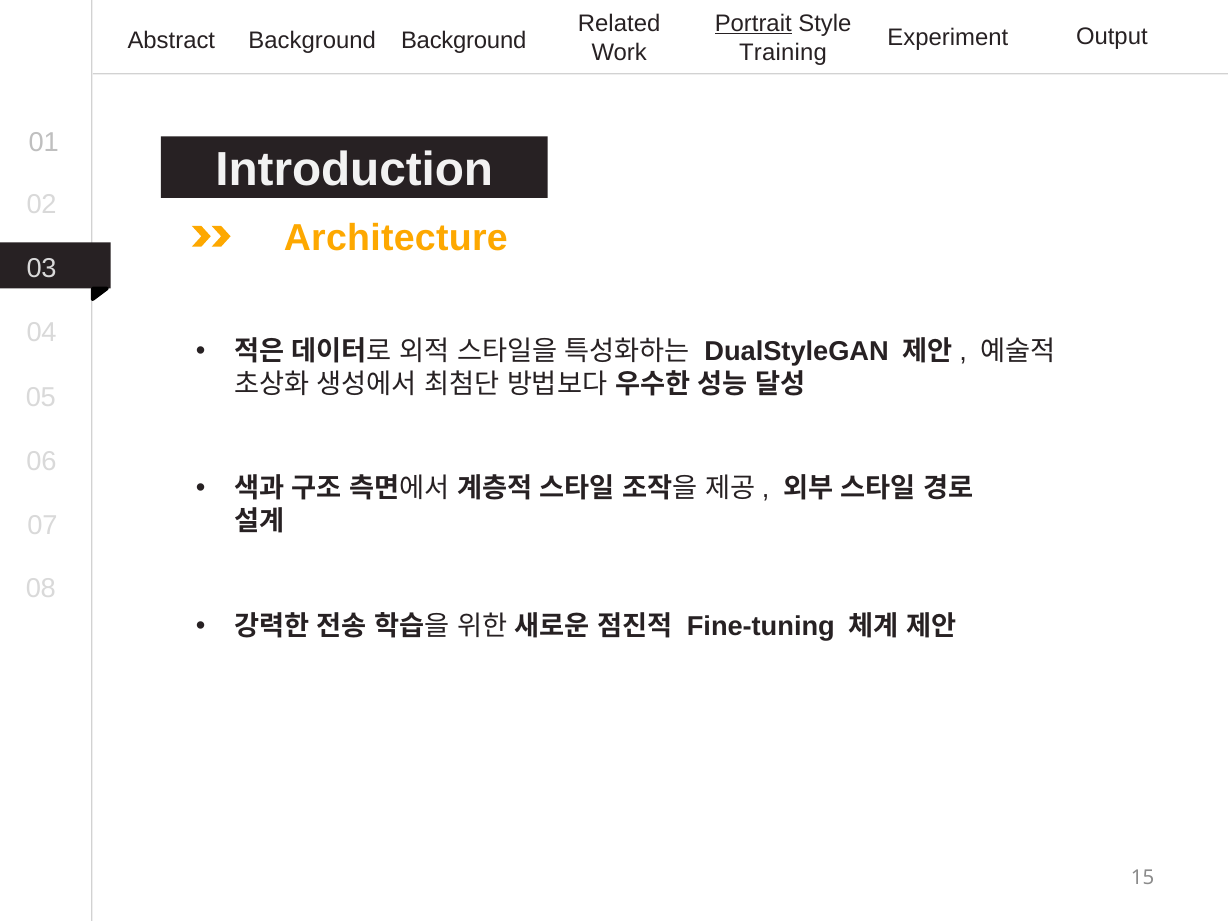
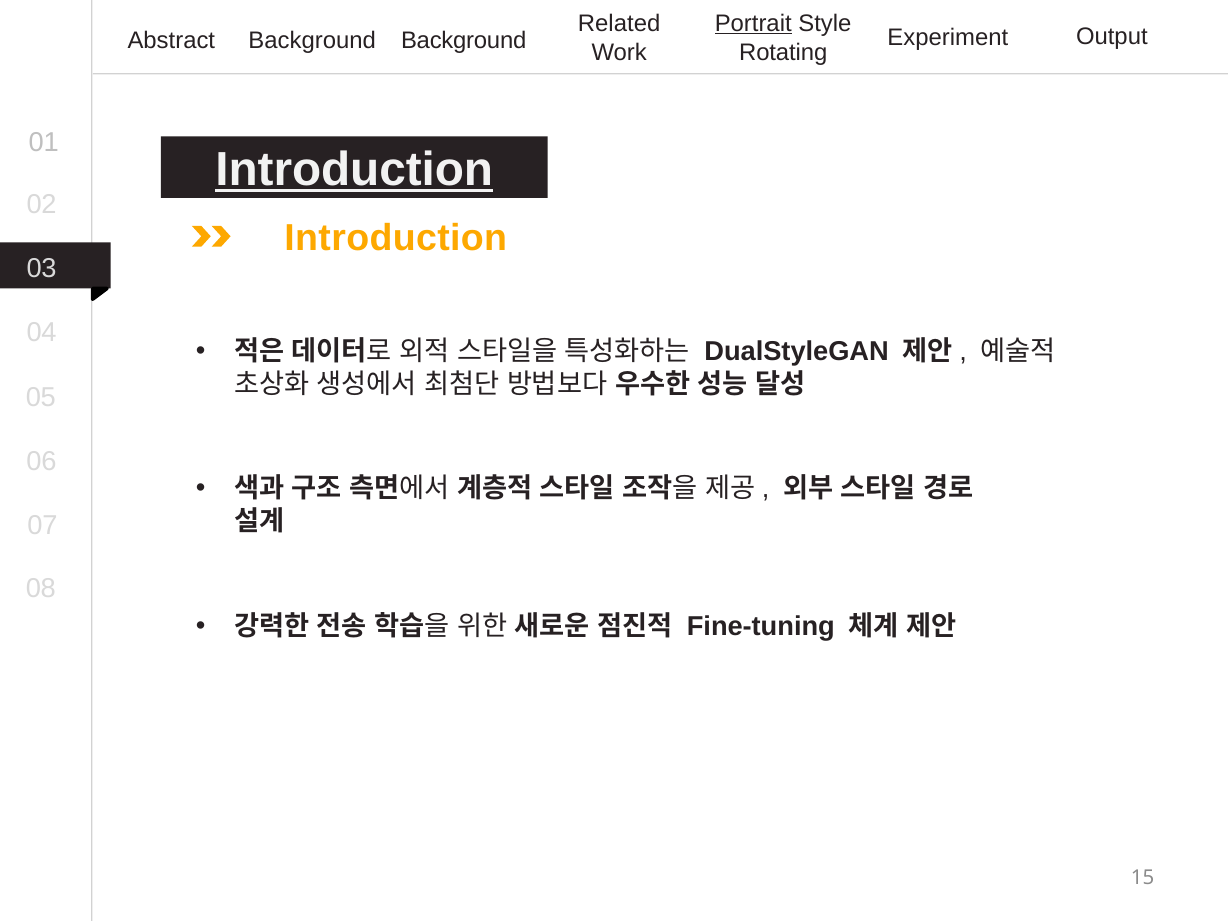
Training: Training -> Rotating
Introduction at (354, 170) underline: none -> present
Architecture at (396, 239): Architecture -> Introduction
